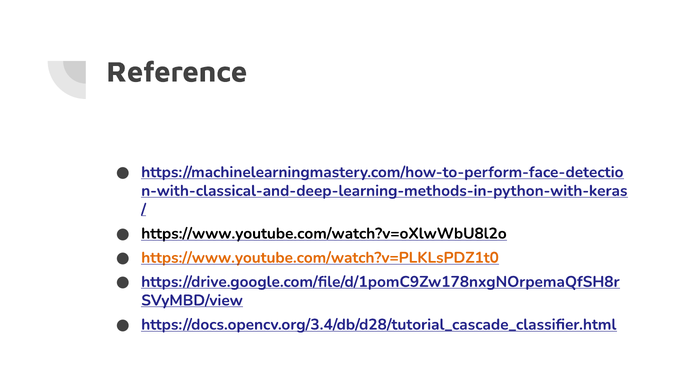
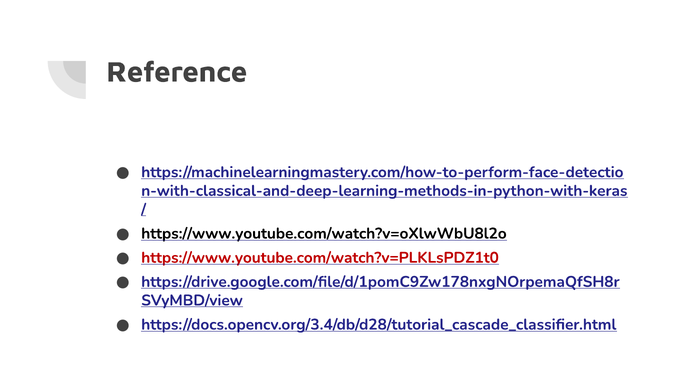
https://www.youtube.com/watch?v=PLKLsPDZ1t0 colour: orange -> red
